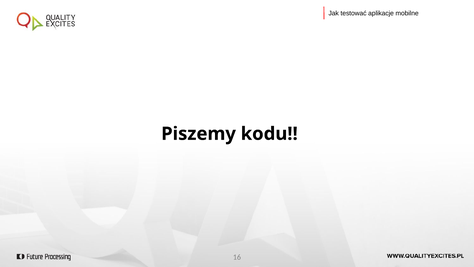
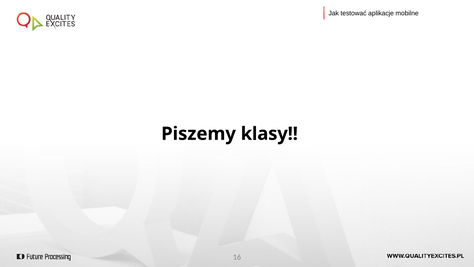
kodu: kodu -> klasy
